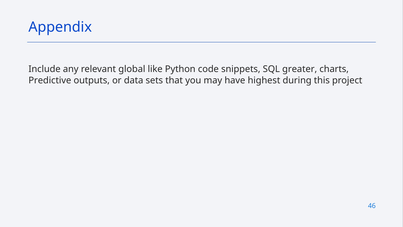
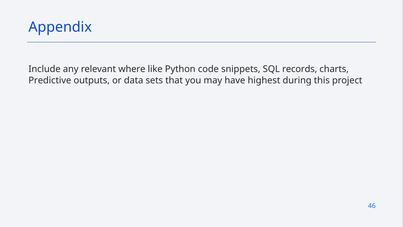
global: global -> where
greater: greater -> records
